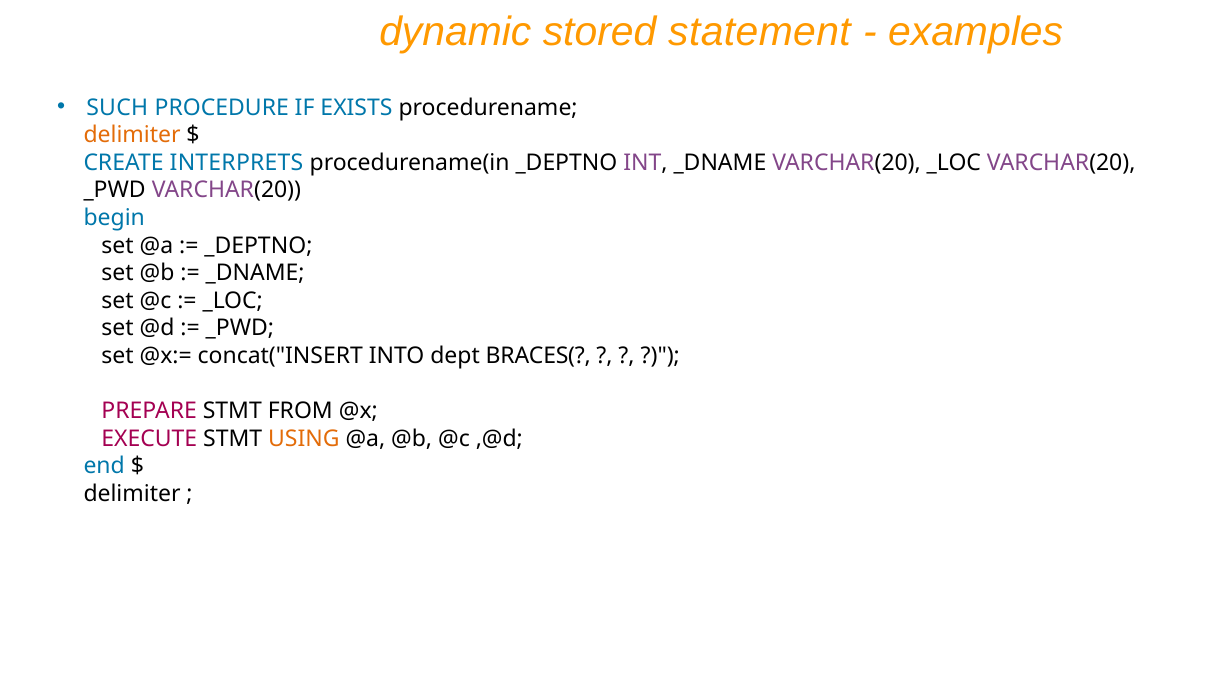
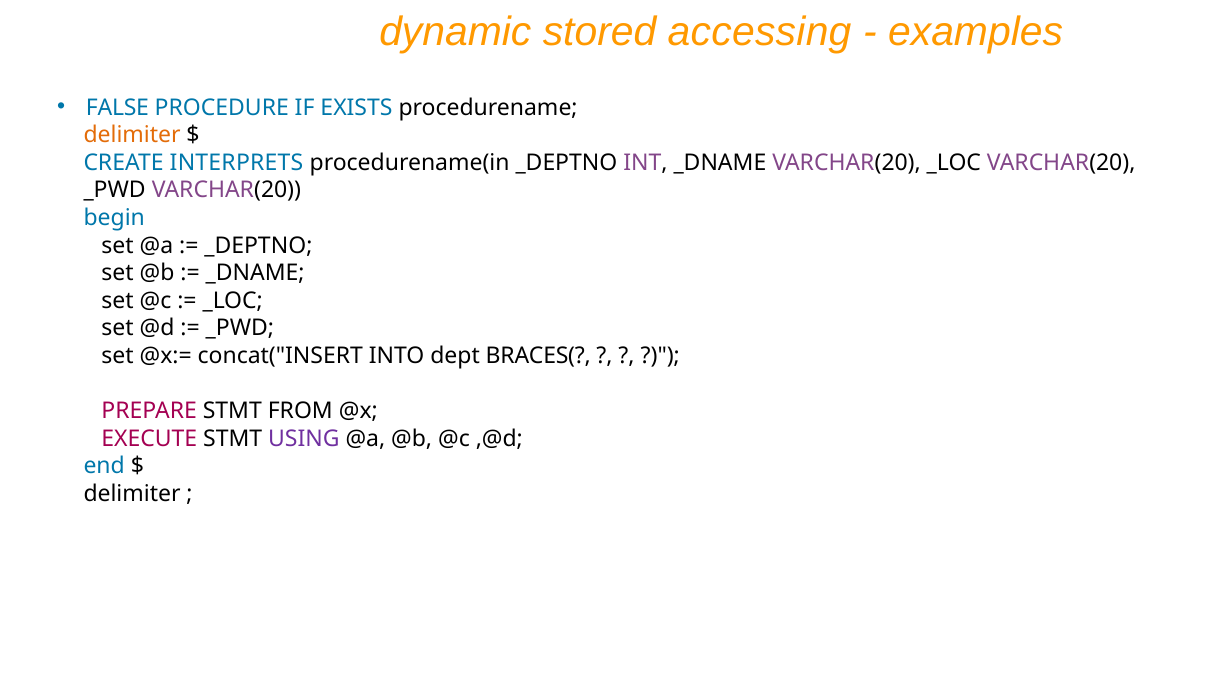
statement: statement -> accessing
SUCH: SUCH -> FALSE
USING colour: orange -> purple
